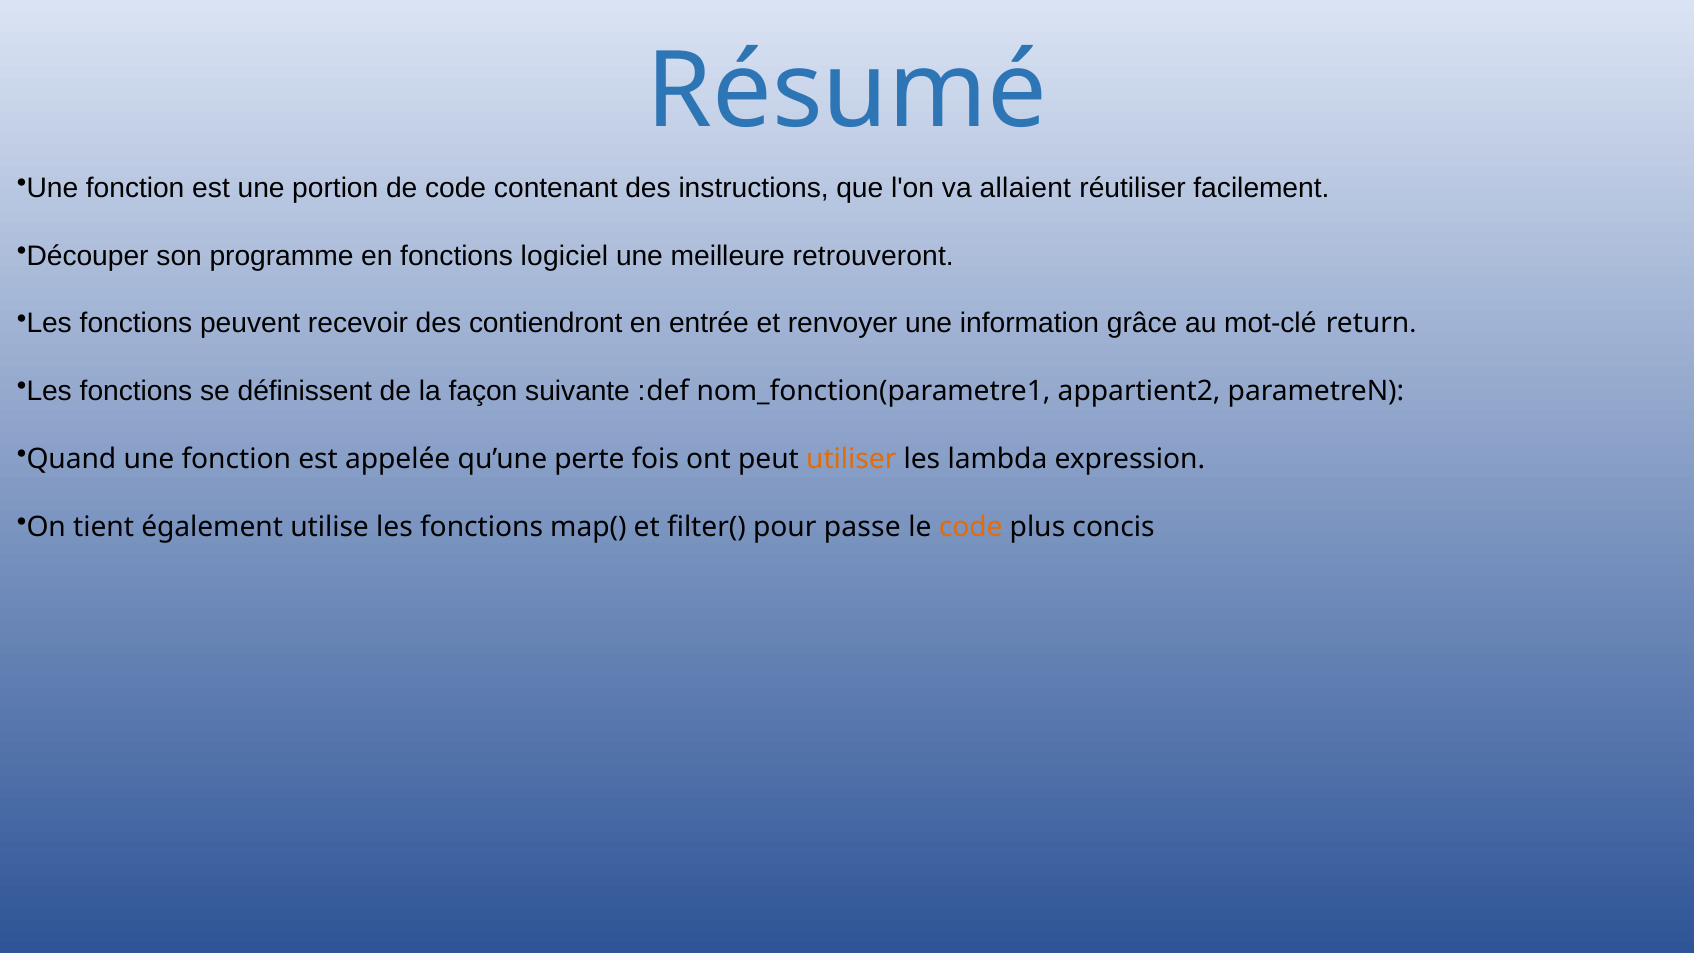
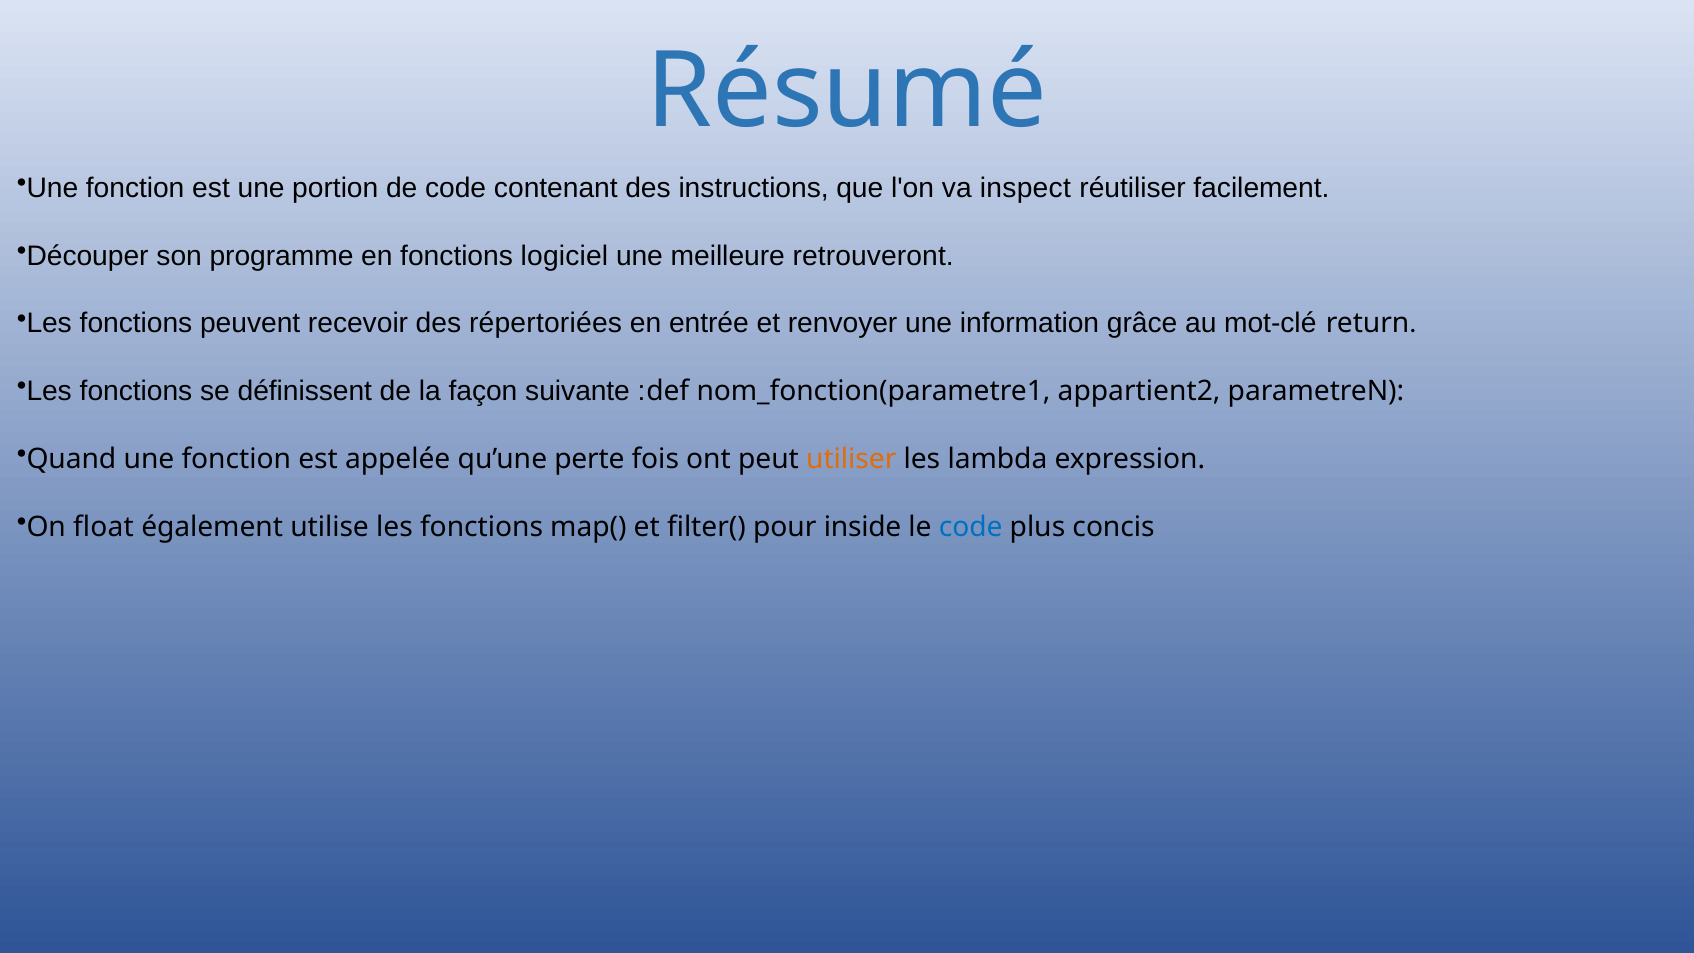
allaient: allaient -> inspect
contiendront: contiendront -> répertoriées
tient: tient -> float
passe: passe -> inside
code at (971, 527) colour: orange -> blue
